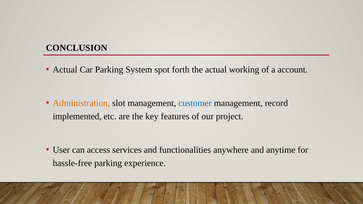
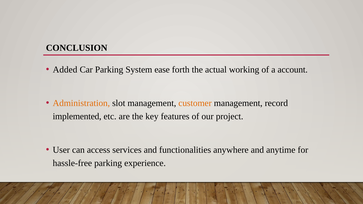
Actual at (65, 70): Actual -> Added
spot: spot -> ease
customer colour: blue -> orange
